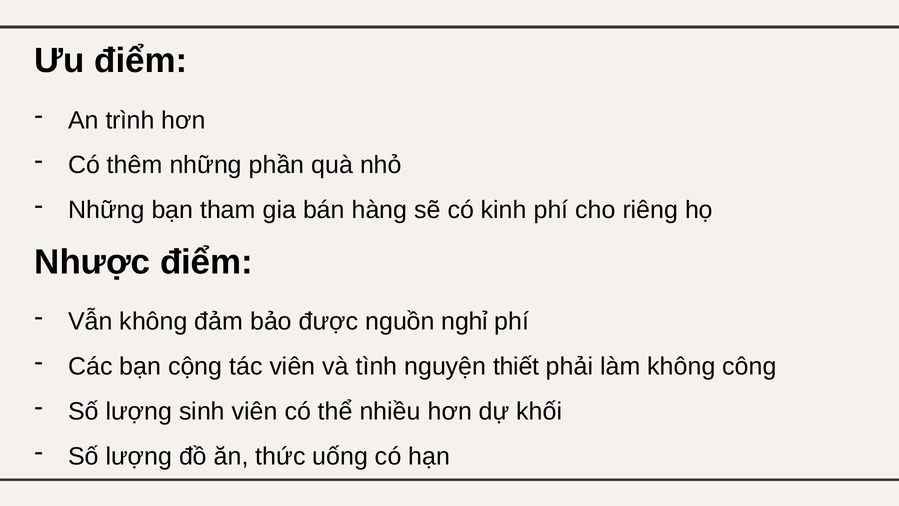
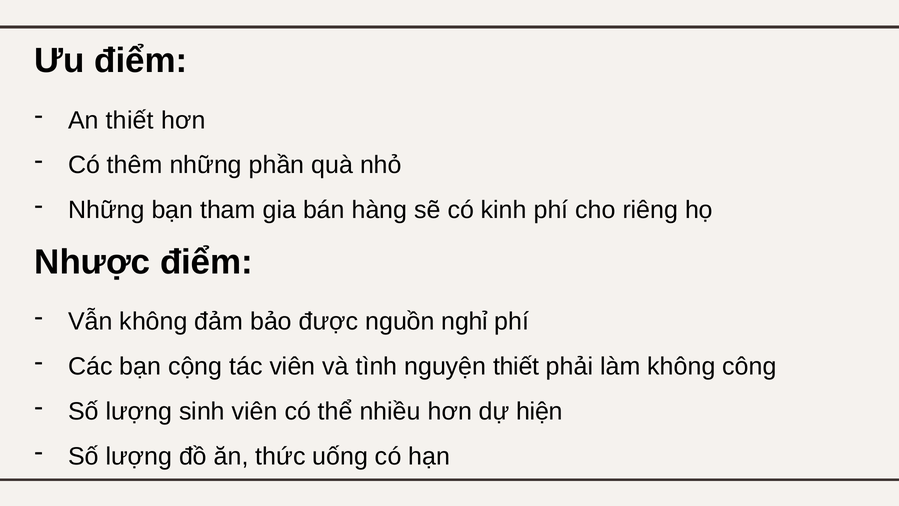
An trình: trình -> thiết
khối: khối -> hiện
